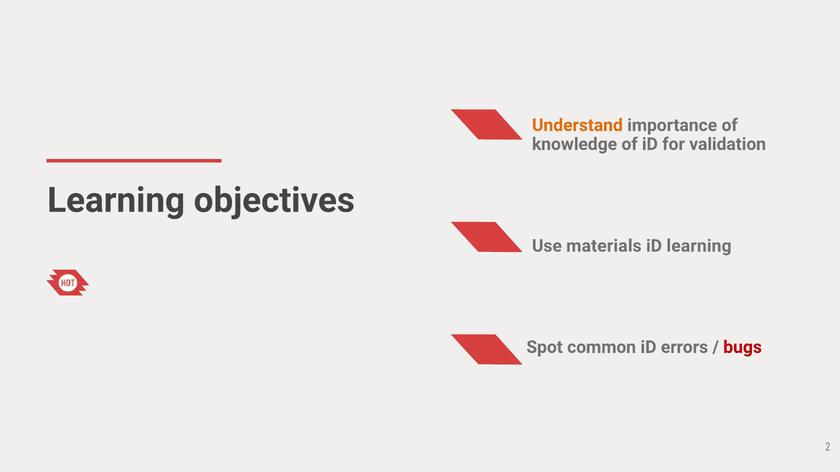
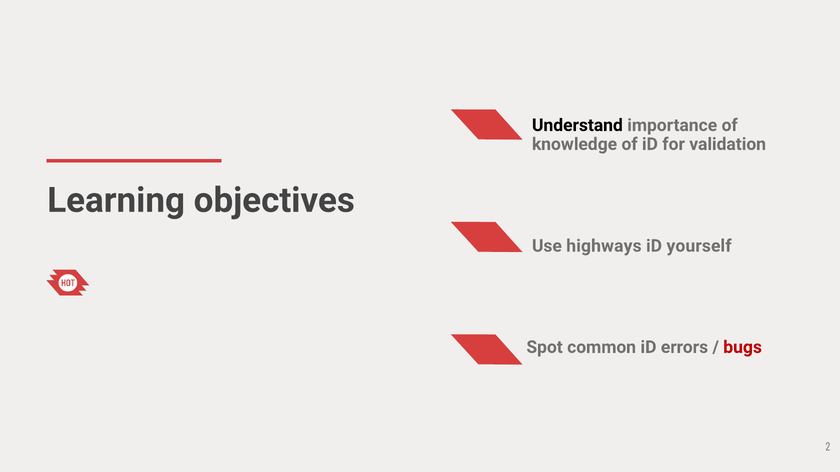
Understand colour: orange -> black
materials: materials -> highways
iD learning: learning -> yourself
